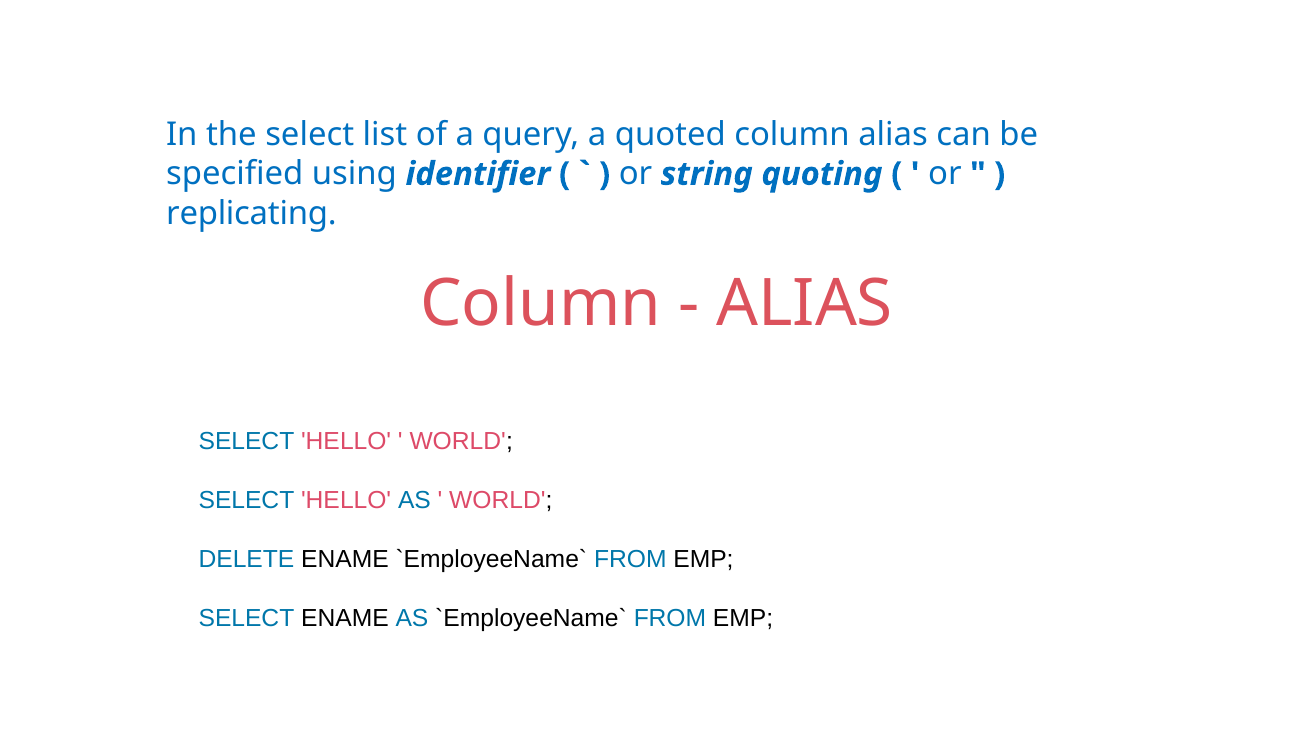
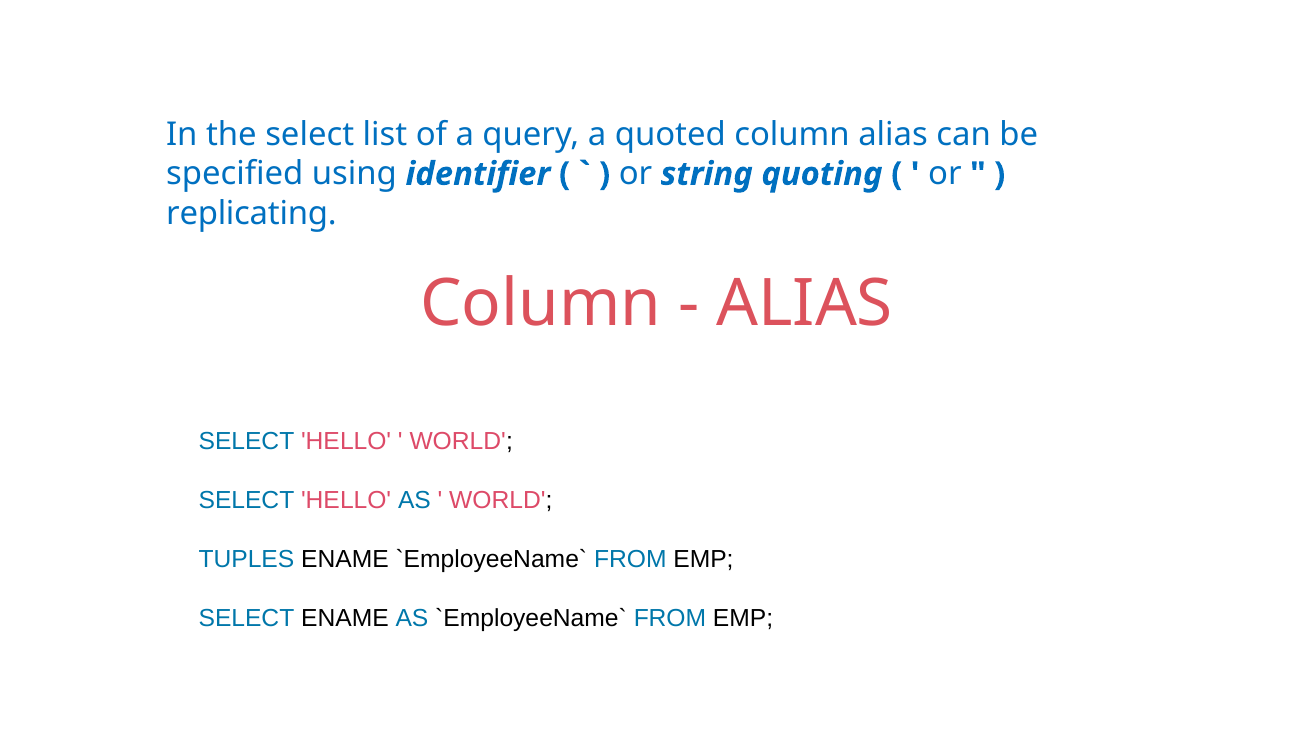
DELETE: DELETE -> TUPLES
